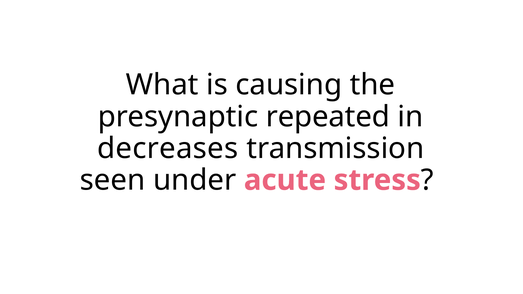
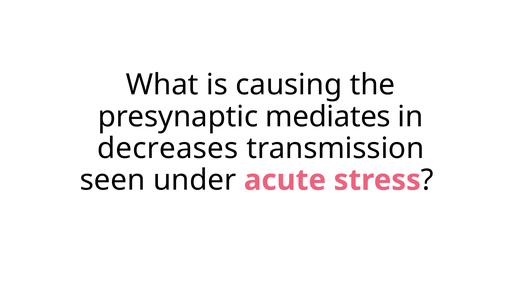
repeated: repeated -> mediates
